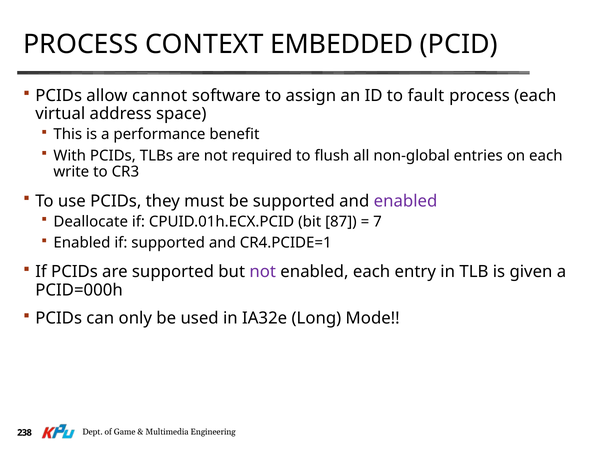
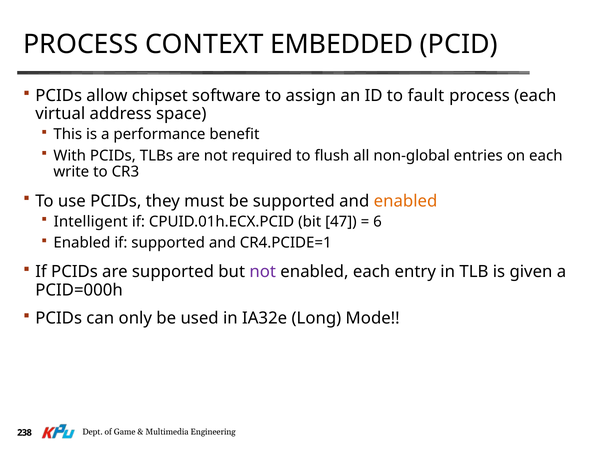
cannot: cannot -> chipset
enabled at (406, 201) colour: purple -> orange
Deallocate: Deallocate -> Intelligent
87: 87 -> 47
7: 7 -> 6
